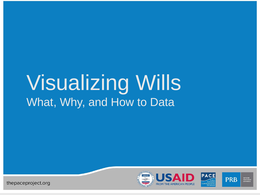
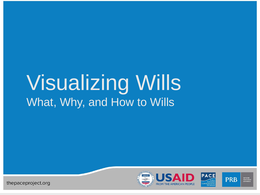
to Data: Data -> Wills
